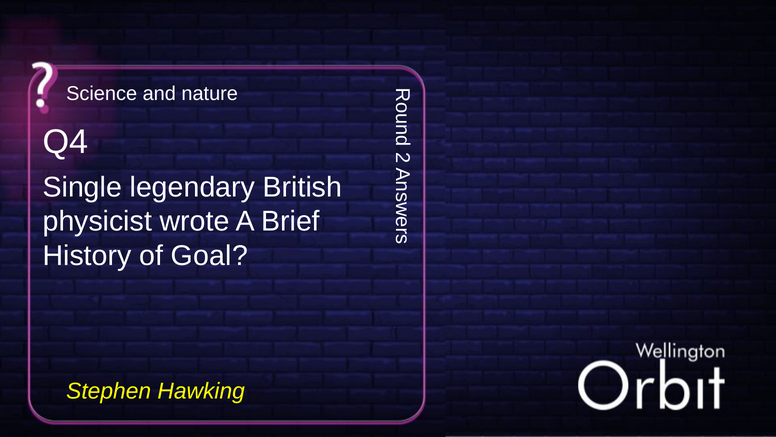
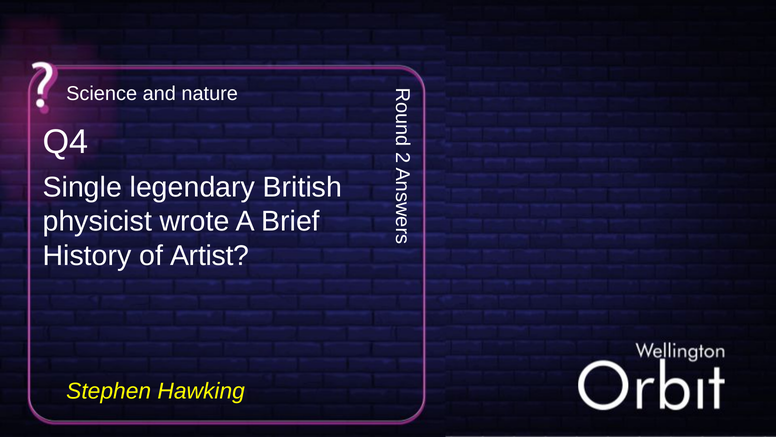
Goal: Goal -> Artist
